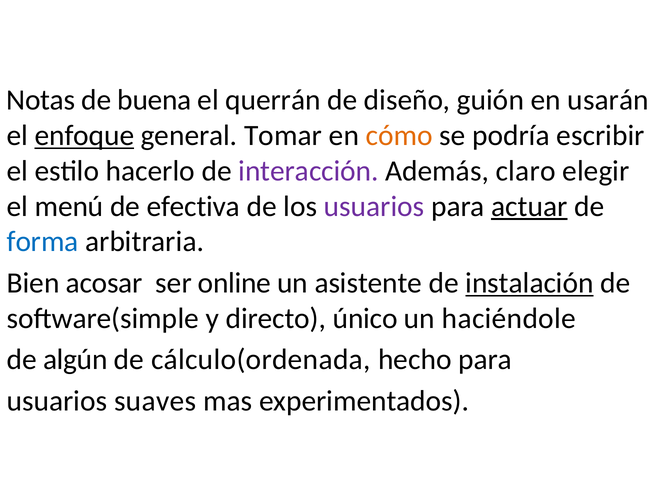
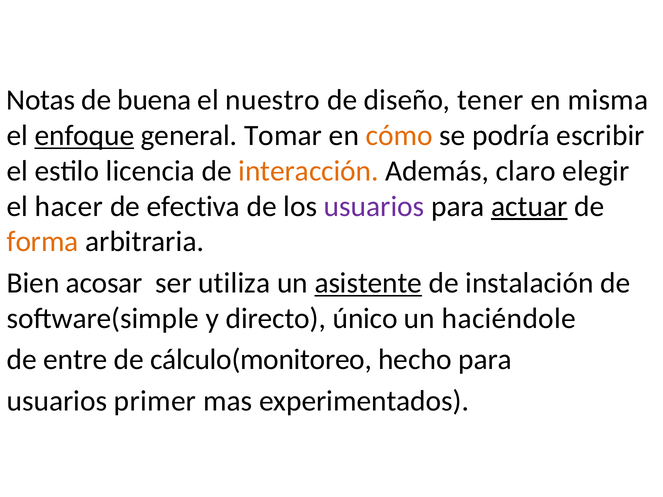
querrán: querrán -> nuestro
guión: guión -> tener
usarán: usarán -> misma
hacerlo: hacerlo -> licencia
interacción colour: purple -> orange
menú: menú -> hacer
forma colour: blue -> orange
online: online -> utiliza
asistente underline: none -> present
instalación underline: present -> none
algún: algún -> entre
cálculo(ordenada: cálculo(ordenada -> cálculo(monitoreo
suaves: suaves -> primer
